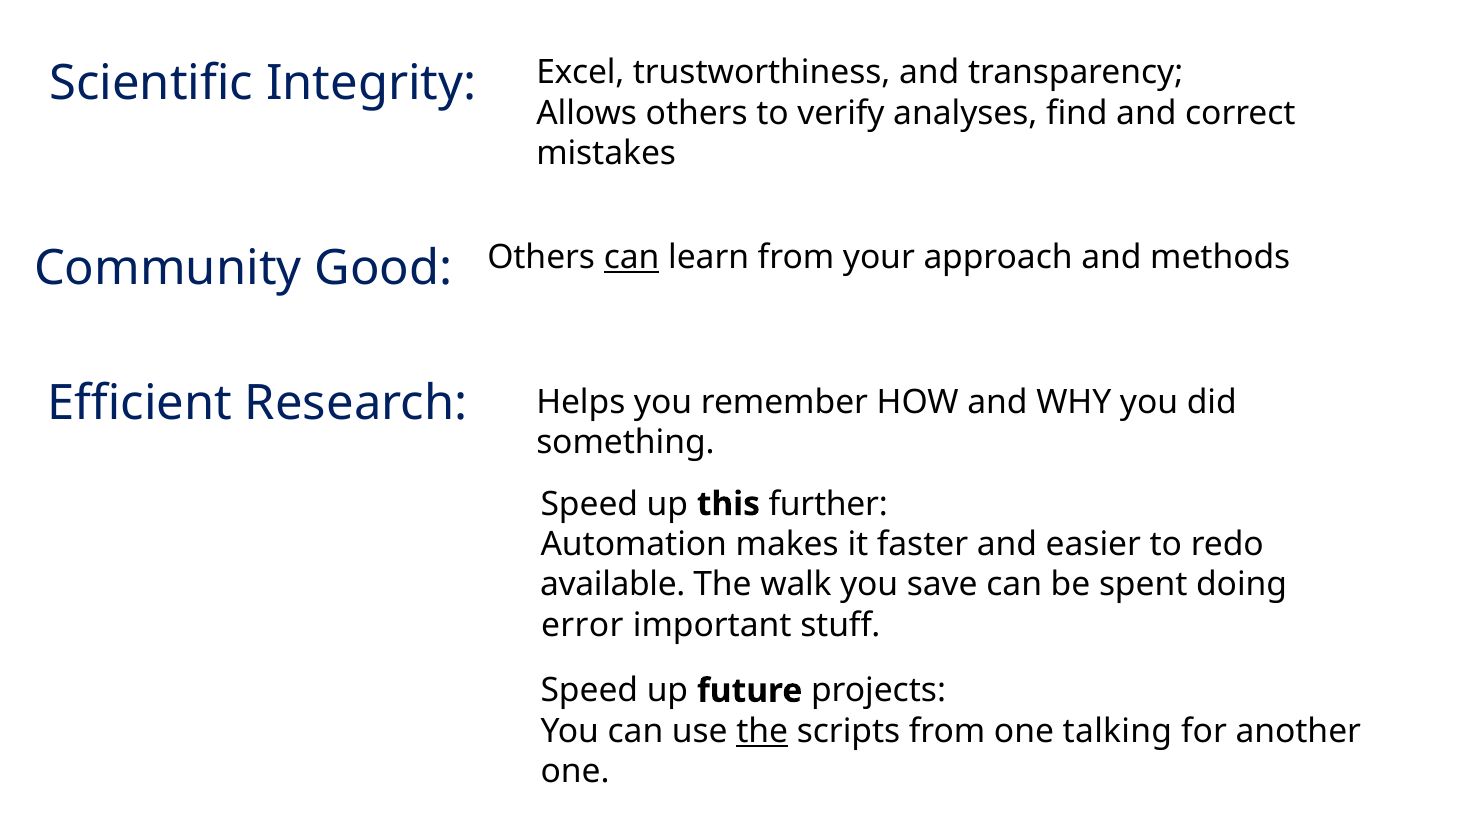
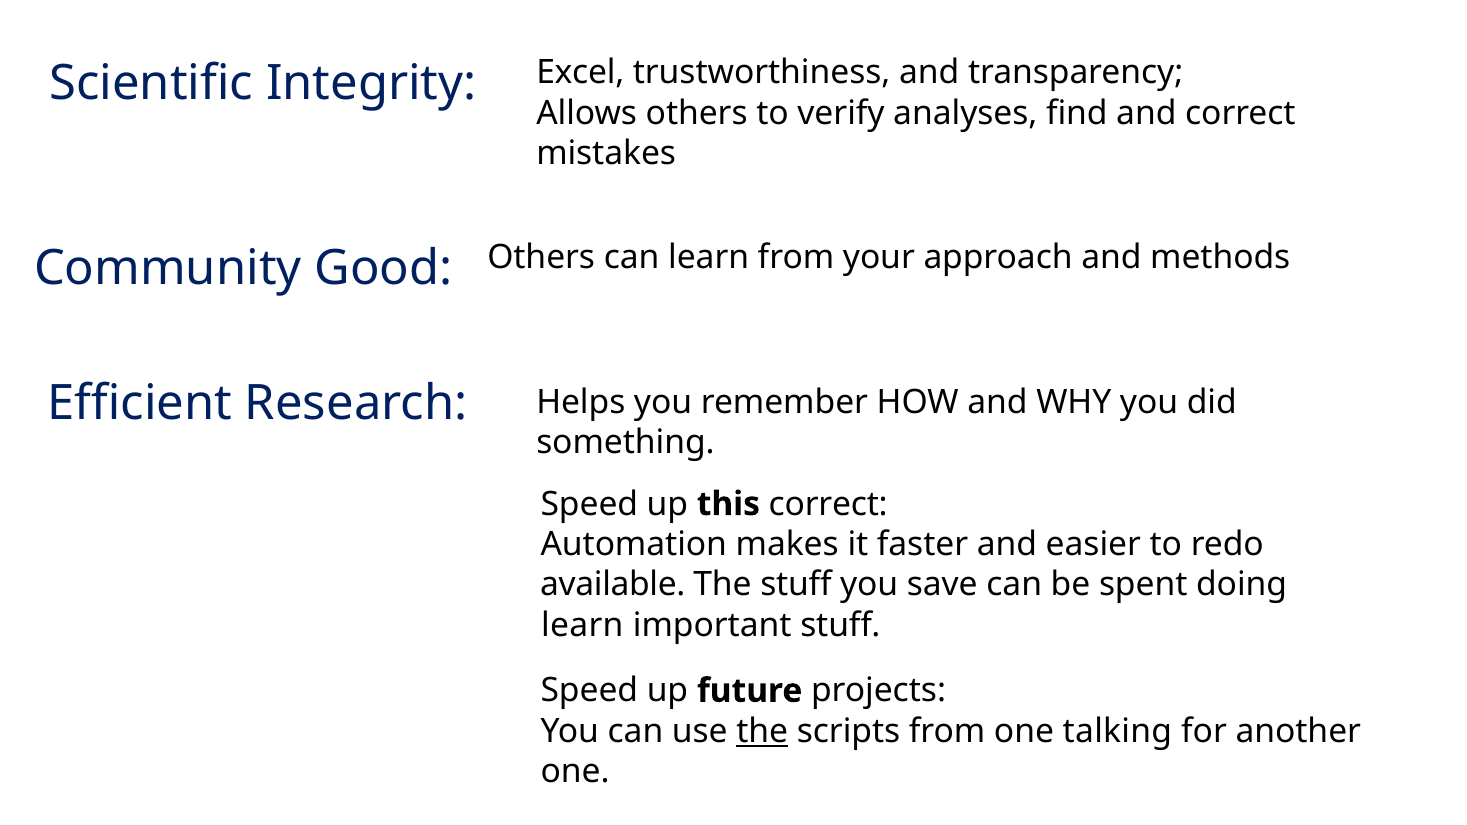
can at (632, 258) underline: present -> none
this further: further -> correct
The walk: walk -> stuff
error at (582, 625): error -> learn
